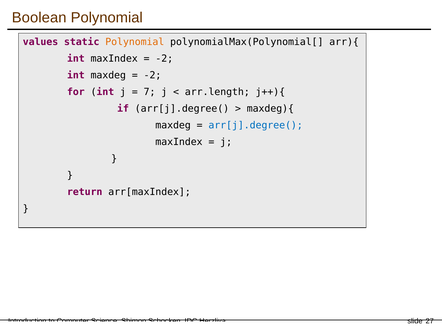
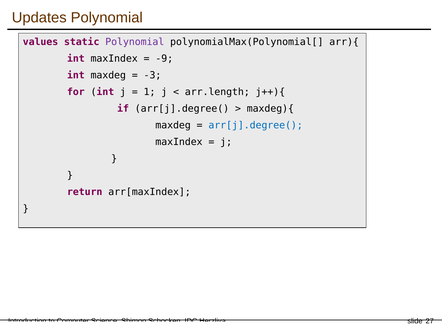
Boolean: Boolean -> Updates
Polynomial at (135, 42) colour: orange -> purple
-2 at (164, 59): -2 -> -9
-2 at (152, 75): -2 -> -3
7: 7 -> 1
